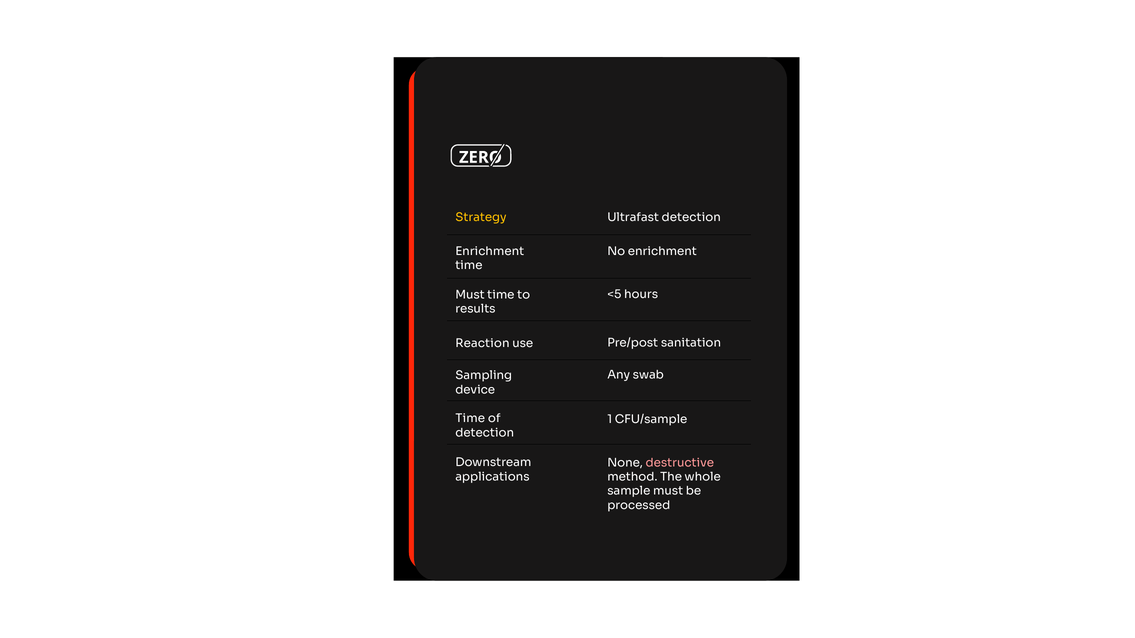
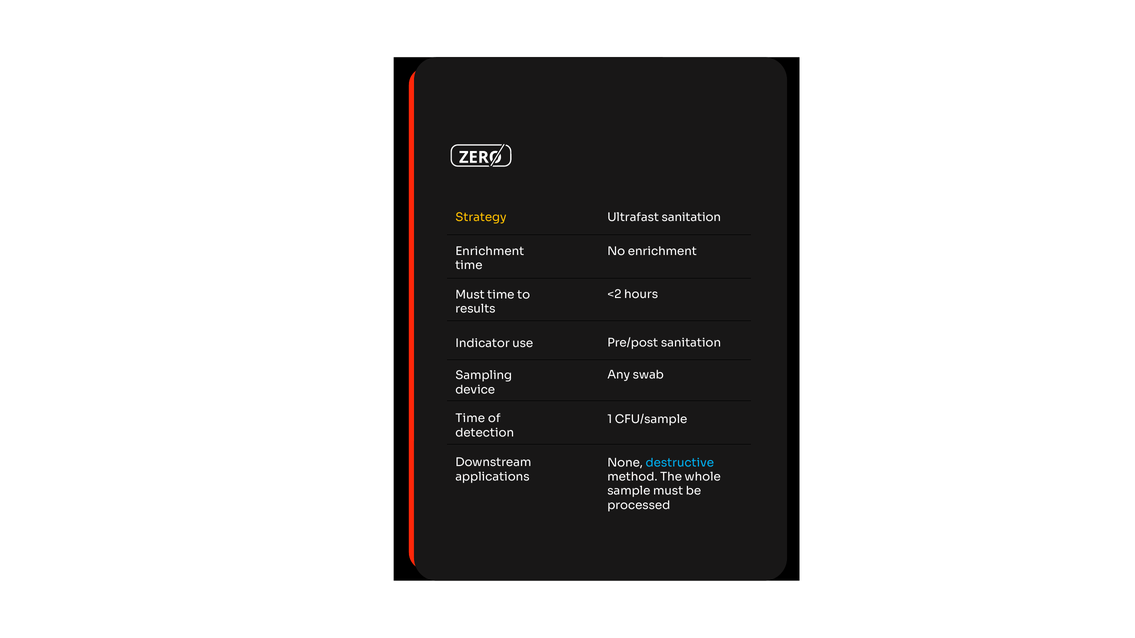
Ultrafast detection: detection -> sanitation
<5: <5 -> <2
Reaction: Reaction -> Indicator
destructive colour: pink -> light blue
